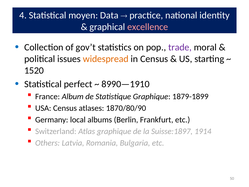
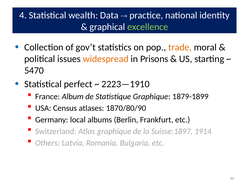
moyen: moyen -> wealth
excellence colour: pink -> light green
trade colour: purple -> orange
in Census: Census -> Prisons
1520: 1520 -> 5470
8990—1910: 8990—1910 -> 2223—1910
